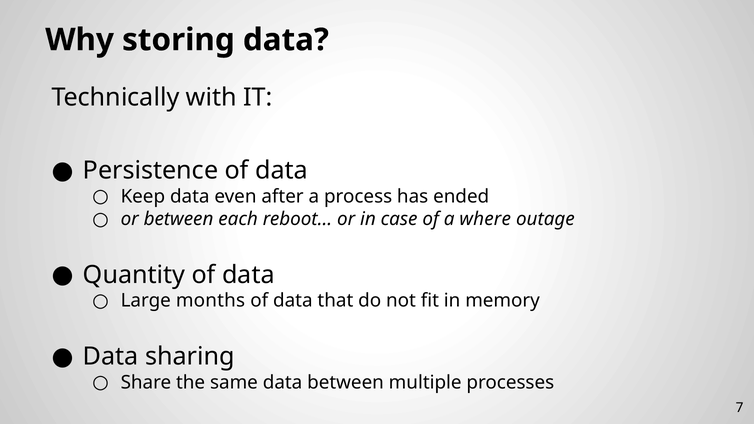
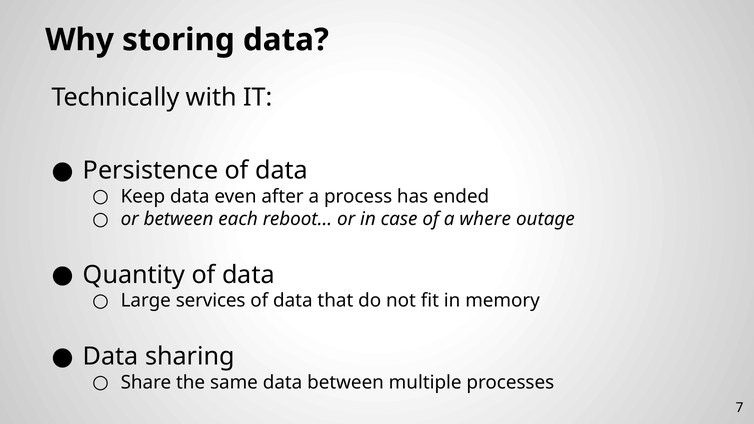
months: months -> services
